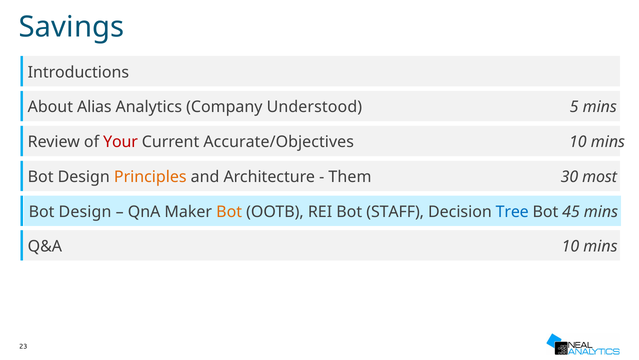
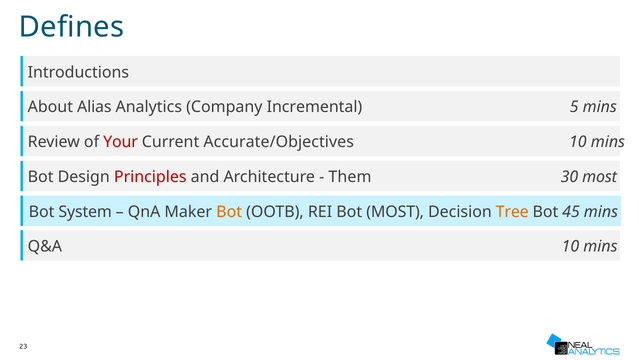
Savings: Savings -> Defines
Understood: Understood -> Incremental
Principles colour: orange -> red
Design at (85, 212): Design -> System
Bot STAFF: STAFF -> MOST
Tree colour: blue -> orange
